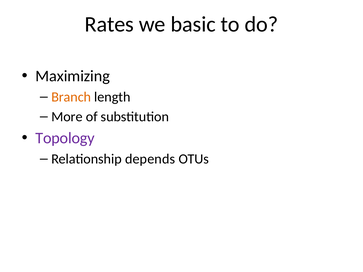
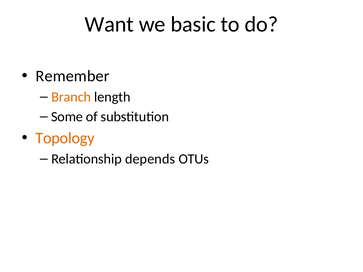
Rates: Rates -> Want
Maximizing: Maximizing -> Remember
More: More -> Some
Topology colour: purple -> orange
